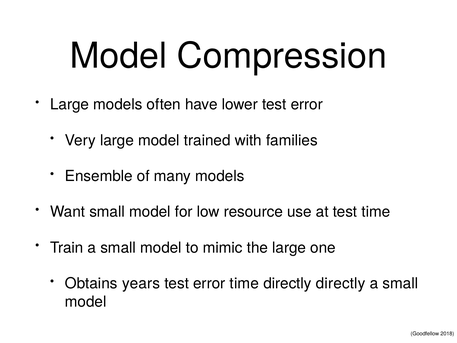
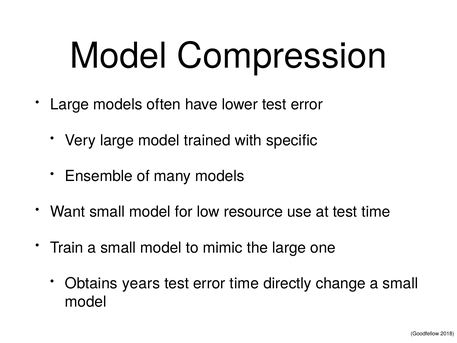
families: families -> specific
directly directly: directly -> change
